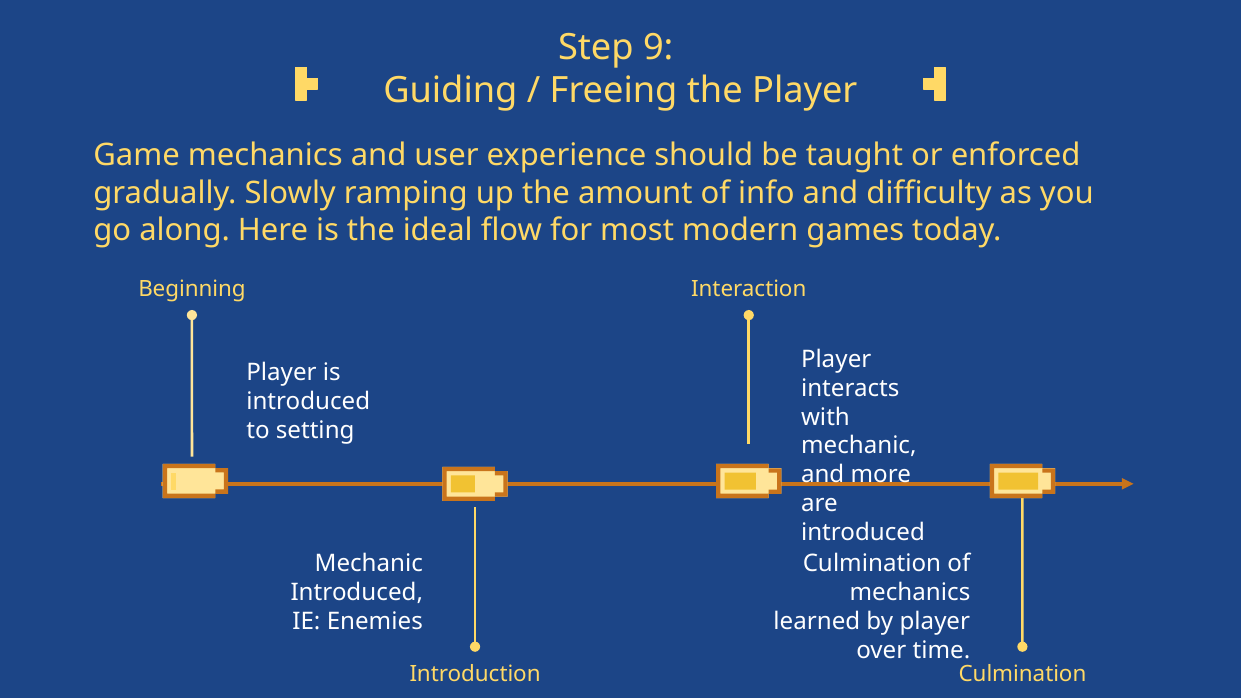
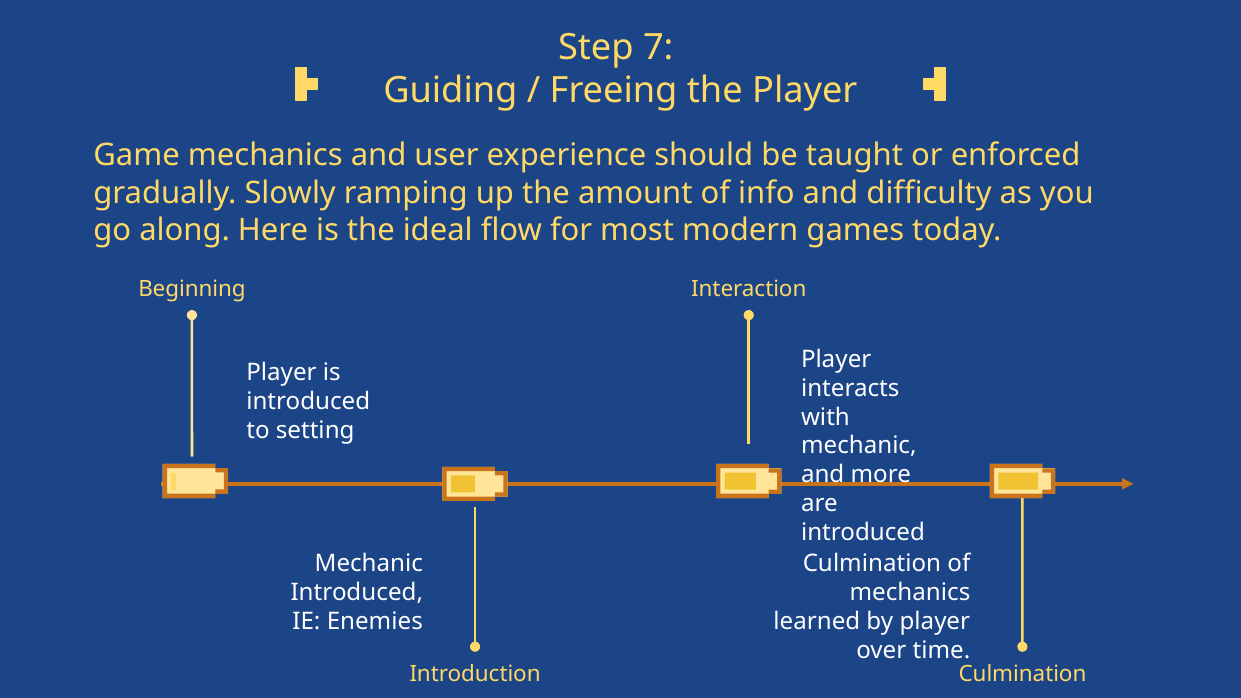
9: 9 -> 7
